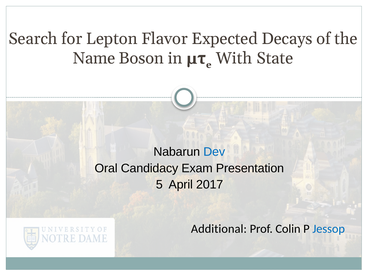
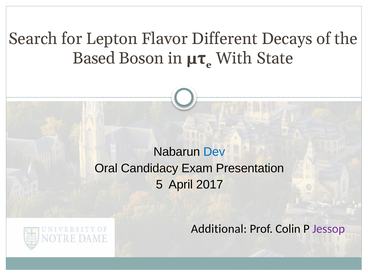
Expected: Expected -> Different
Name: Name -> Based
Jessop colour: blue -> purple
